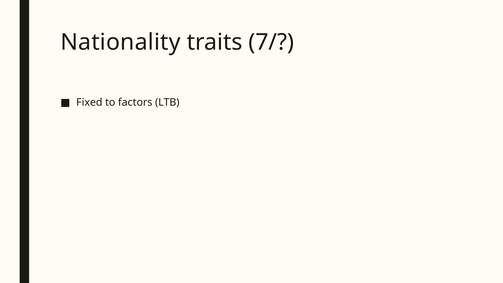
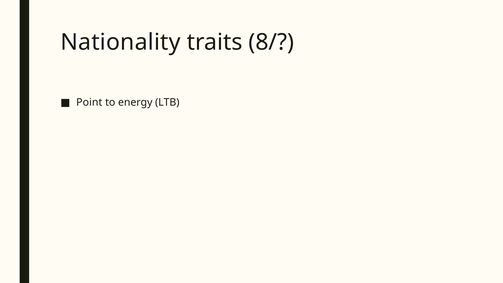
7/: 7/ -> 8/
Fixed: Fixed -> Point
factors: factors -> energy
